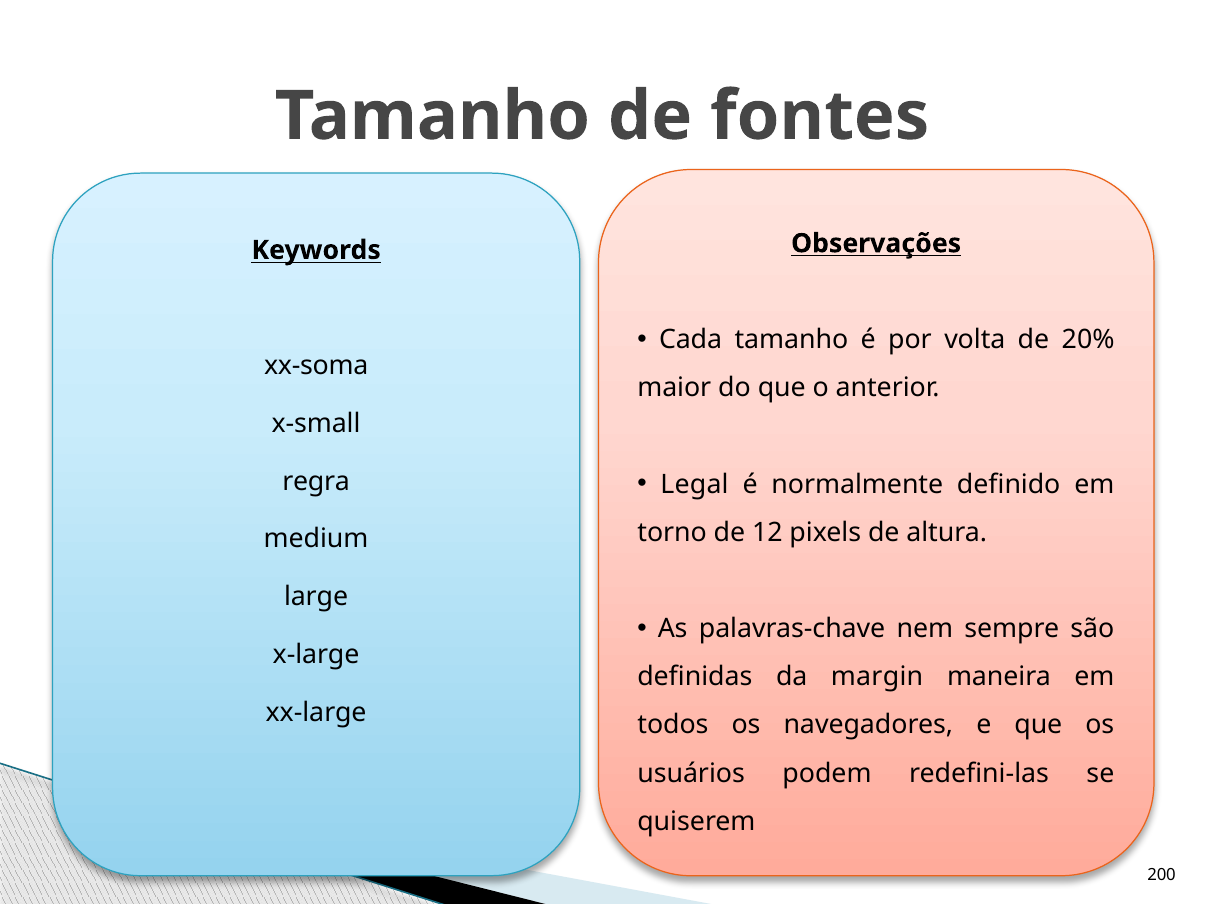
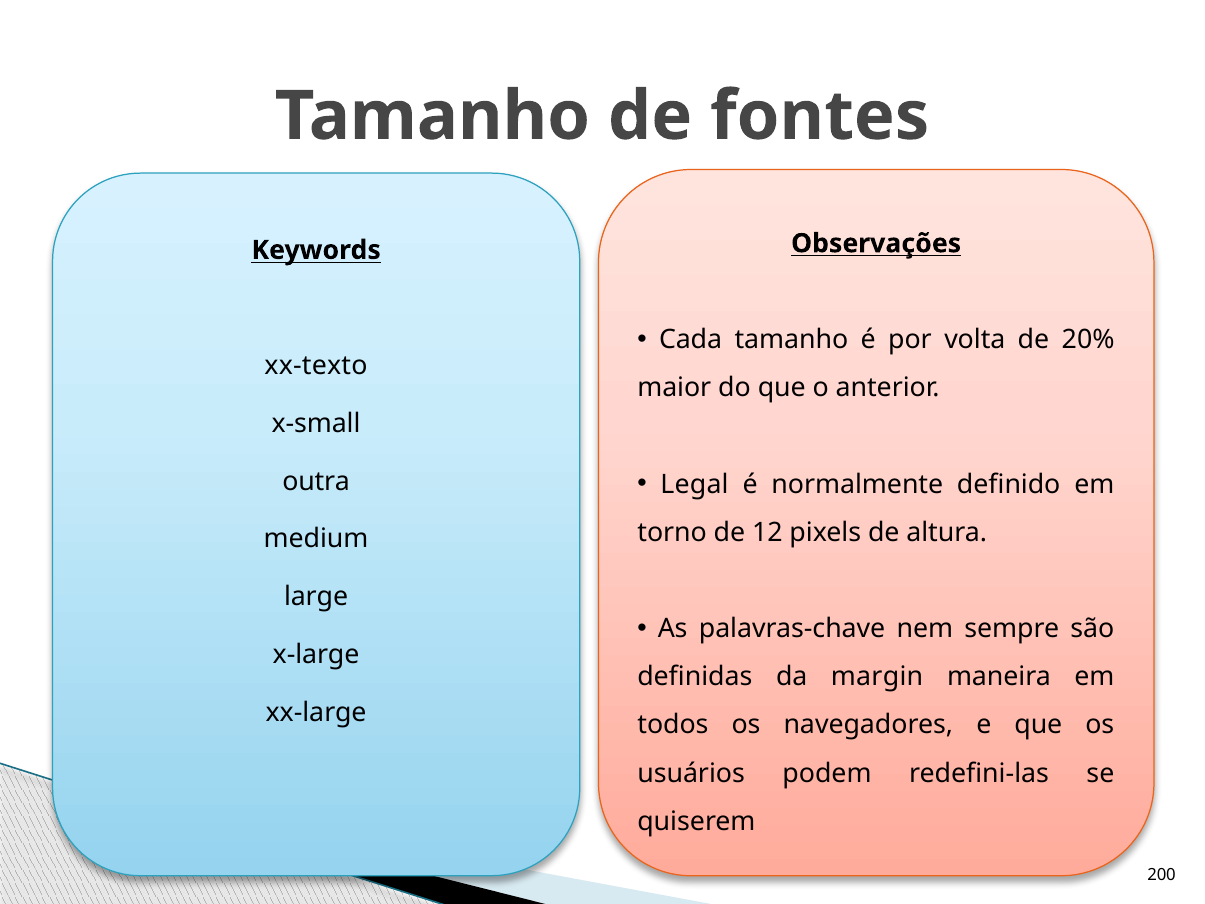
xx-soma: xx-soma -> xx-texto
regra: regra -> outra
